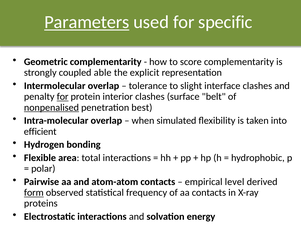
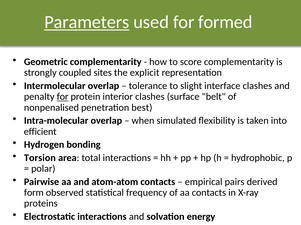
specific: specific -> formed
able: able -> sites
nonpenalised underline: present -> none
Flexible: Flexible -> Torsion
level: level -> pairs
form underline: present -> none
